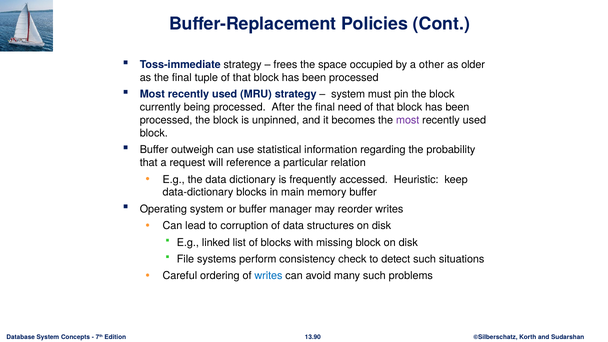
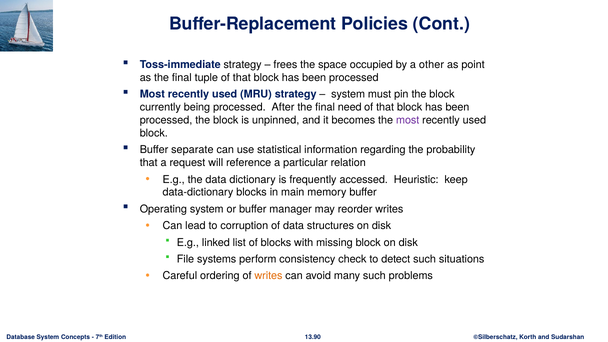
older: older -> point
outweigh: outweigh -> separate
writes at (268, 276) colour: blue -> orange
